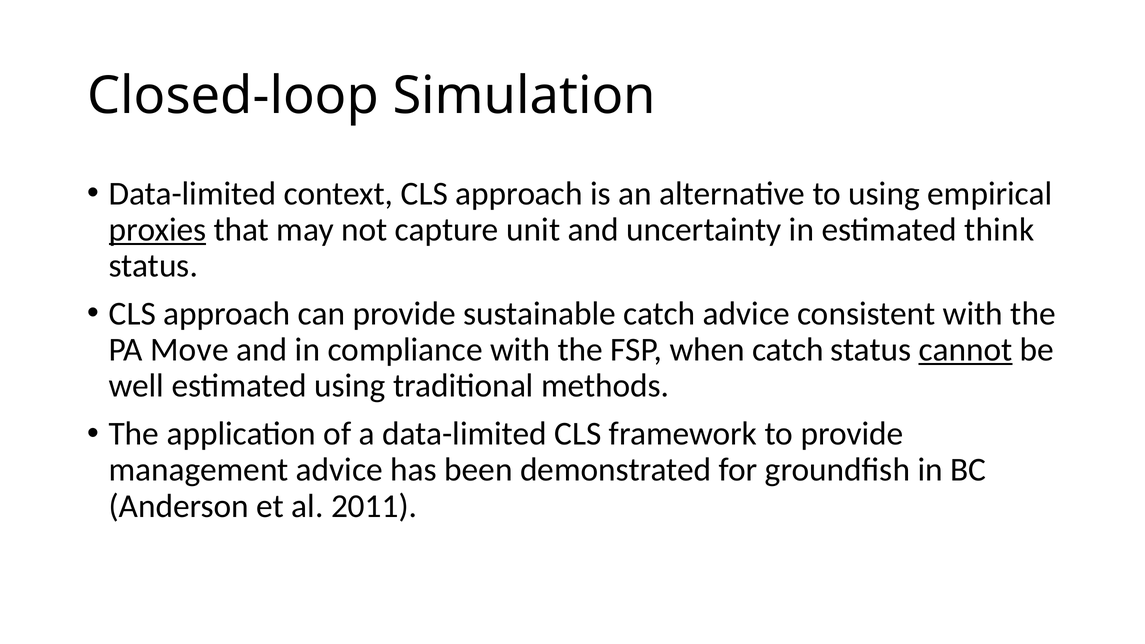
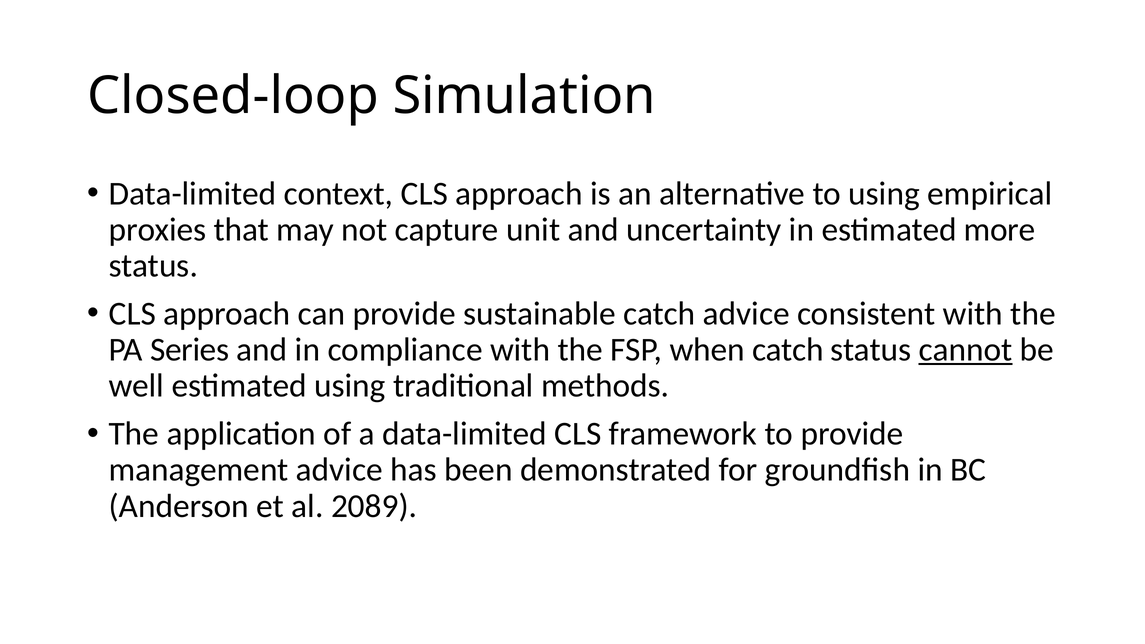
proxies underline: present -> none
think: think -> more
Move: Move -> Series
2011: 2011 -> 2089
